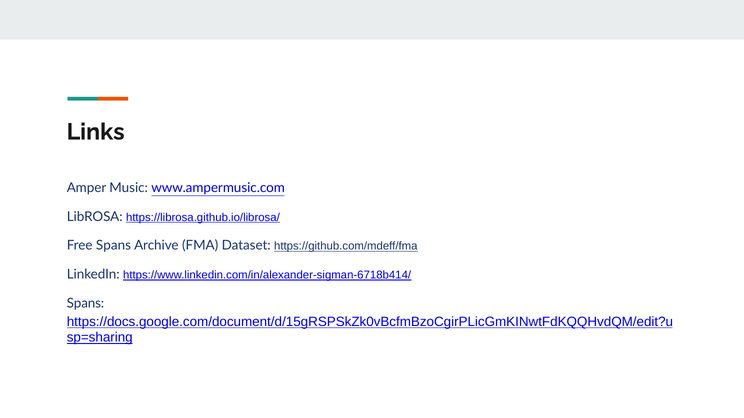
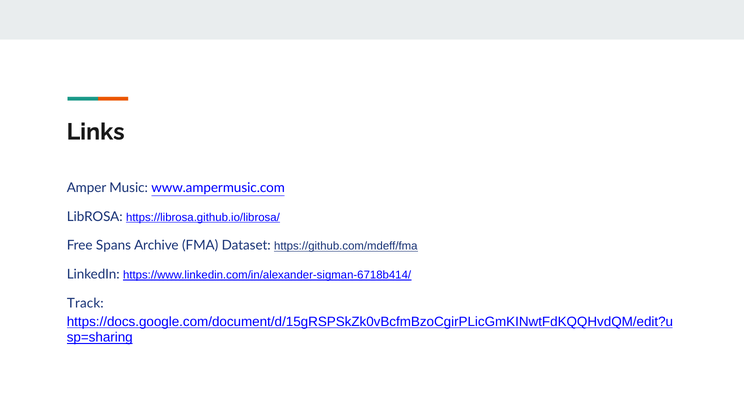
Spans at (85, 304): Spans -> Track
